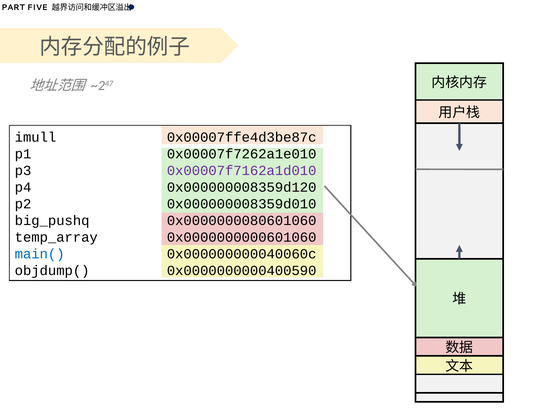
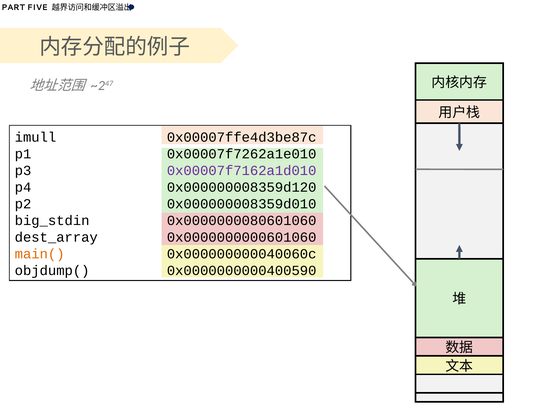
big_pushq: big_pushq -> big_stdin
temp_array: temp_array -> dest_array
main( colour: blue -> orange
